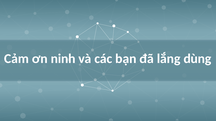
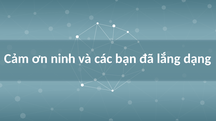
dùng: dùng -> dạng
